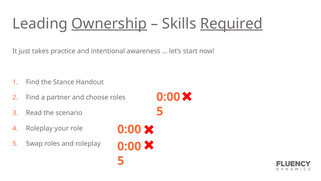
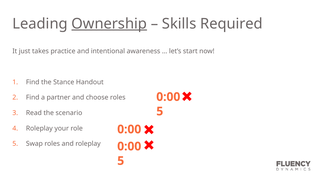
Required underline: present -> none
